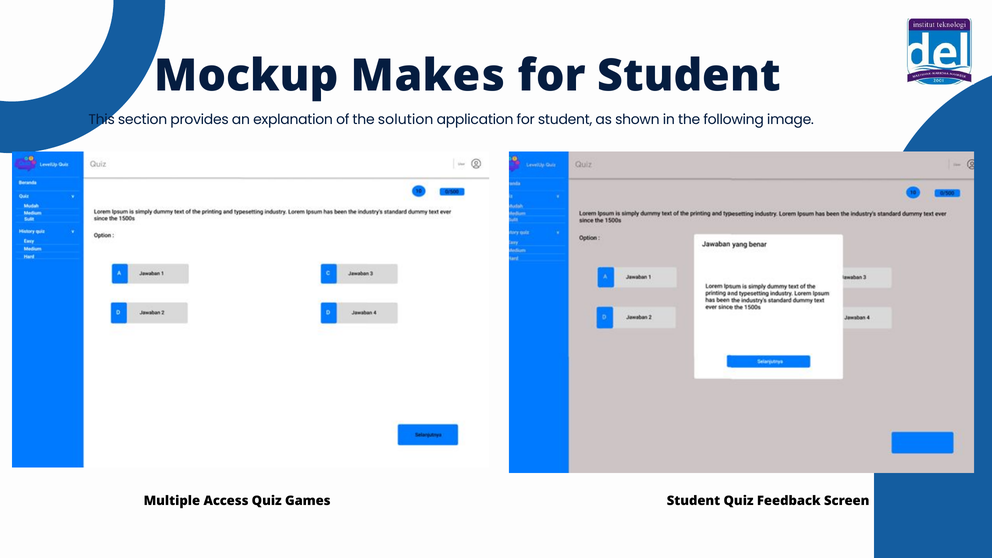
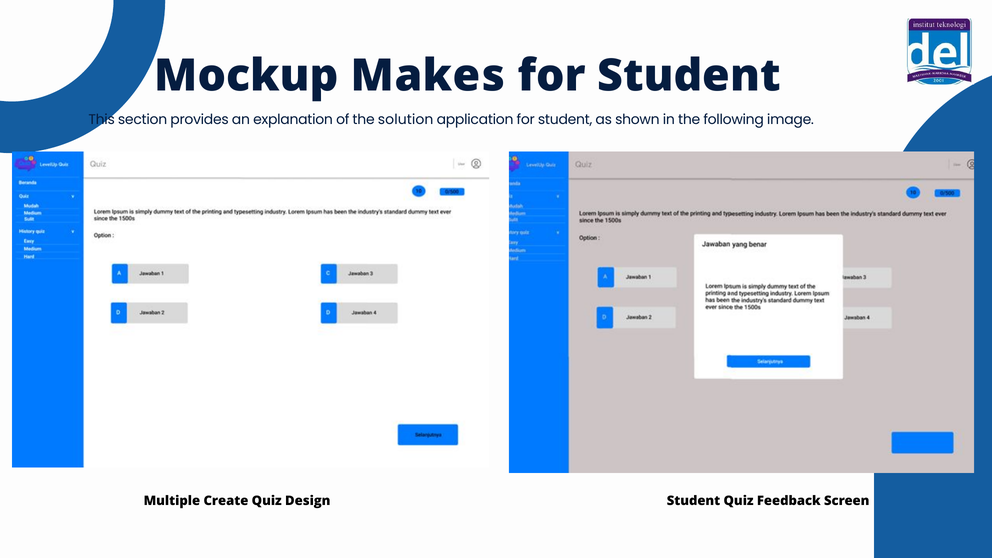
Access: Access -> Create
Games: Games -> Design
